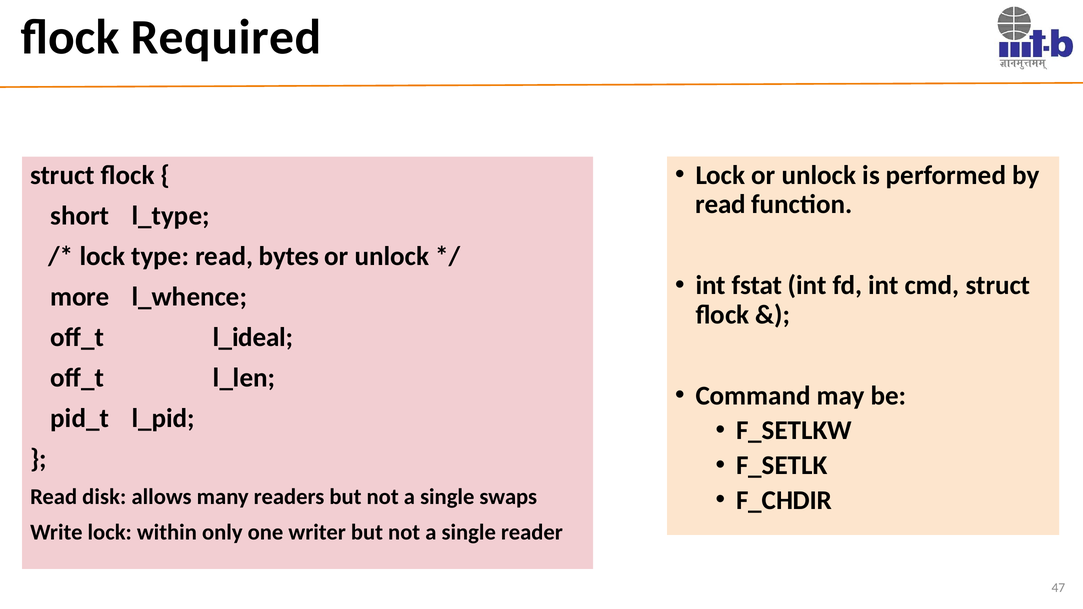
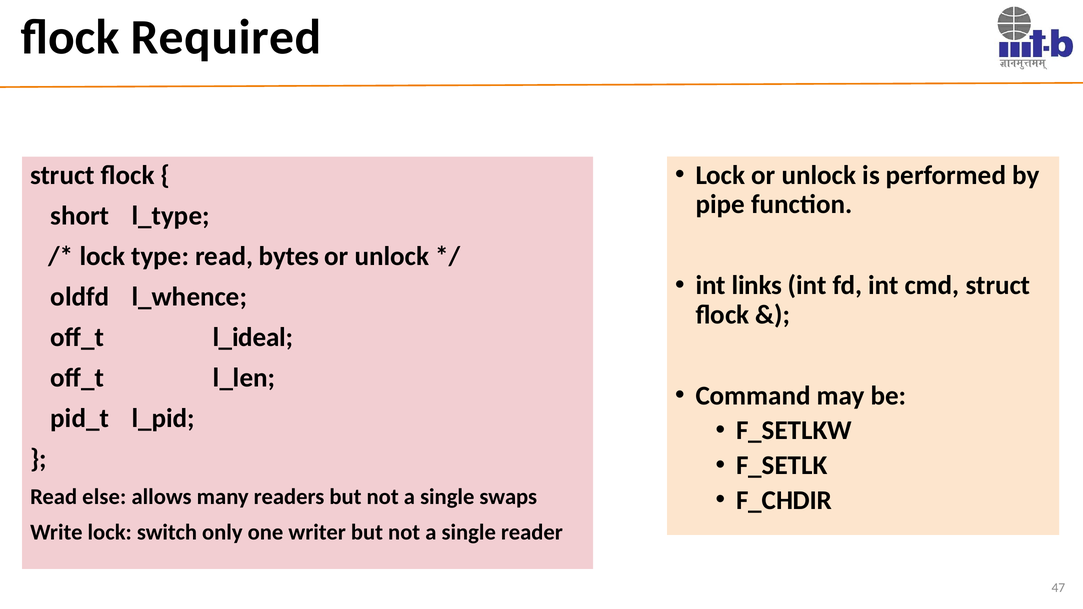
read at (720, 204): read -> pipe
fstat: fstat -> links
more: more -> oldfd
disk: disk -> else
within: within -> switch
